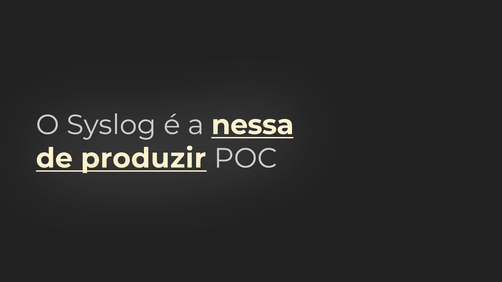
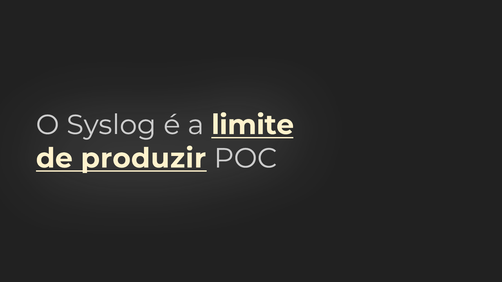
nessa: nessa -> limite
